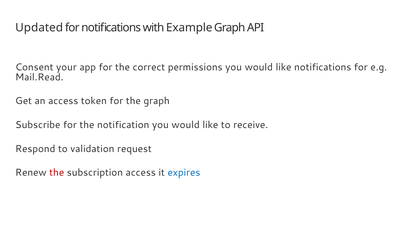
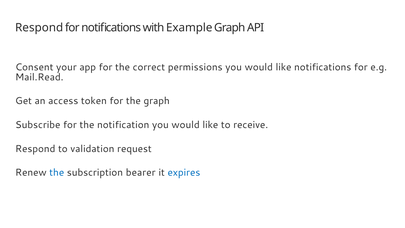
Updated at (39, 28): Updated -> Respond
the at (57, 172) colour: red -> blue
subscription access: access -> bearer
